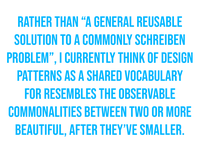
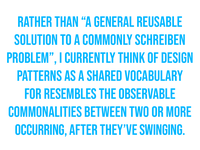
beautiful: beautiful -> occurring
smaller: smaller -> swinging
